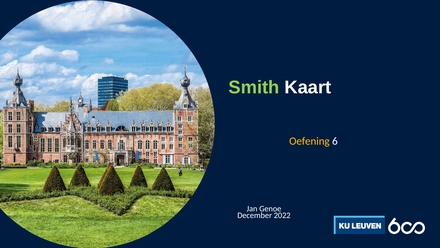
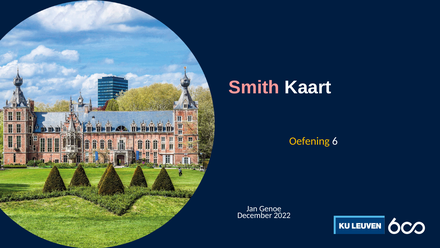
Smith colour: light green -> pink
